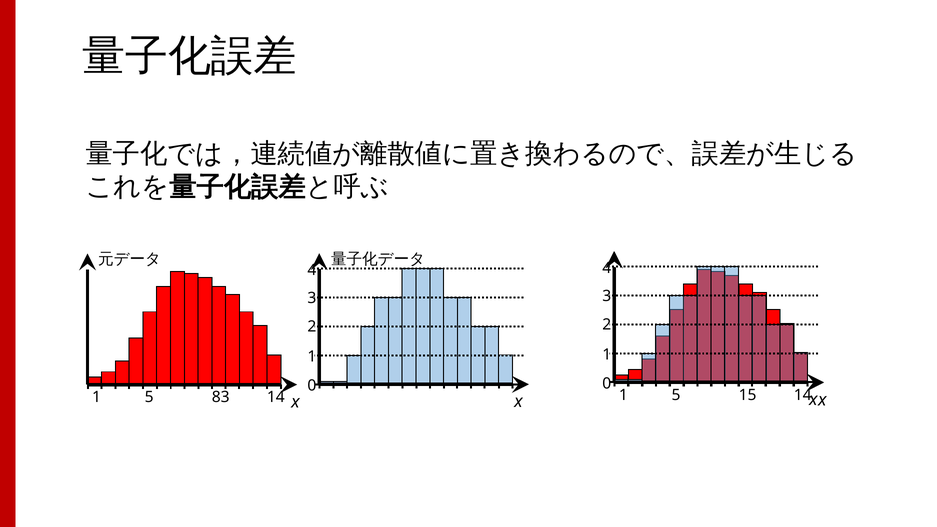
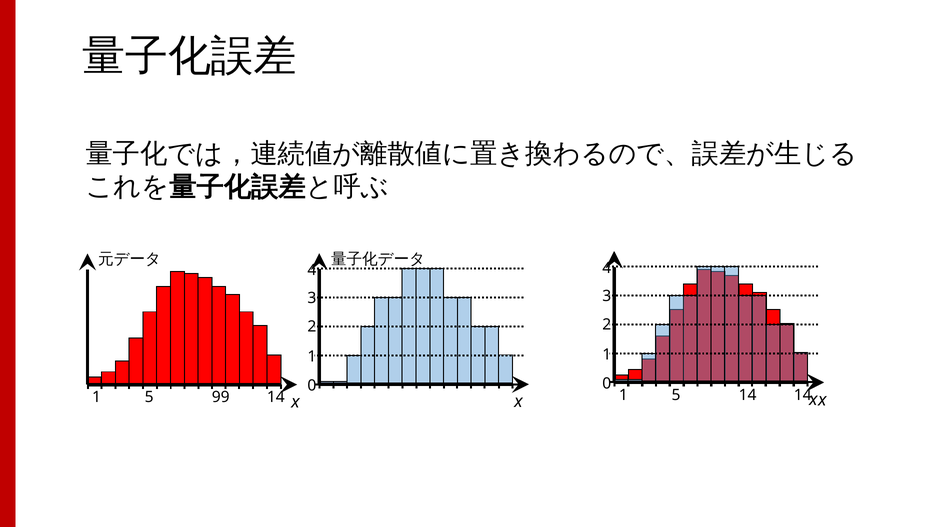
1 15: 15 -> 14
83: 83 -> 99
